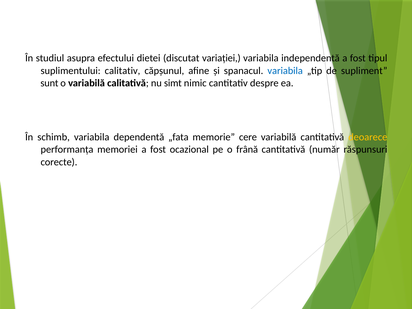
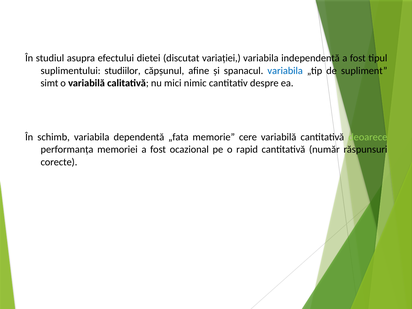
calitativ: calitativ -> studiilor
sunt: sunt -> simt
simt: simt -> mici
deoarece colour: yellow -> light green
frână: frână -> rapid
